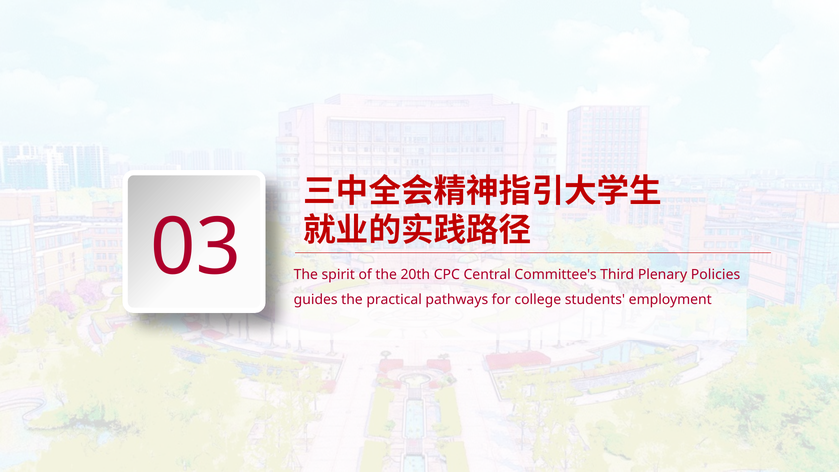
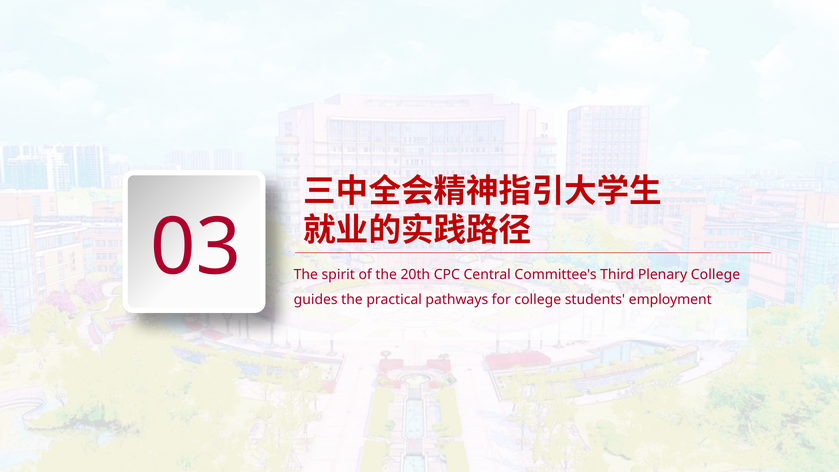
Plenary Policies: Policies -> College
